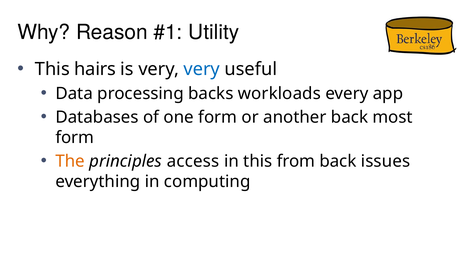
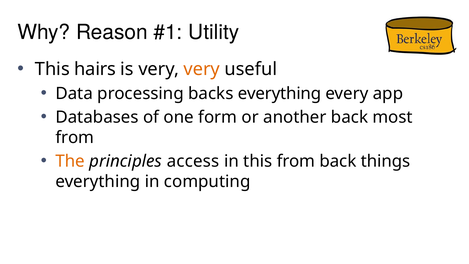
very at (202, 69) colour: blue -> orange
backs workloads: workloads -> everything
form at (75, 137): form -> from
issues: issues -> things
